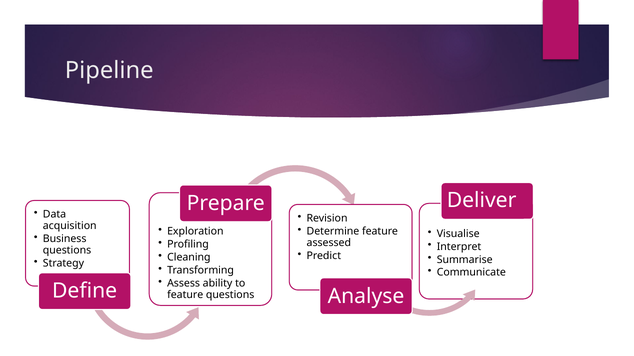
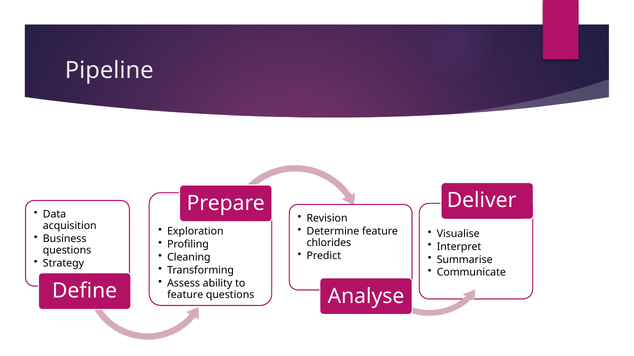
assessed: assessed -> chlorides
